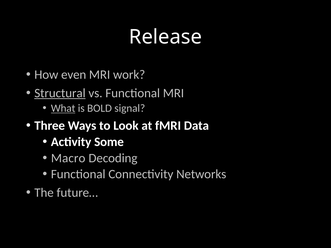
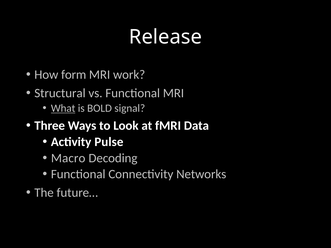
even: even -> form
Structural underline: present -> none
Some: Some -> Pulse
